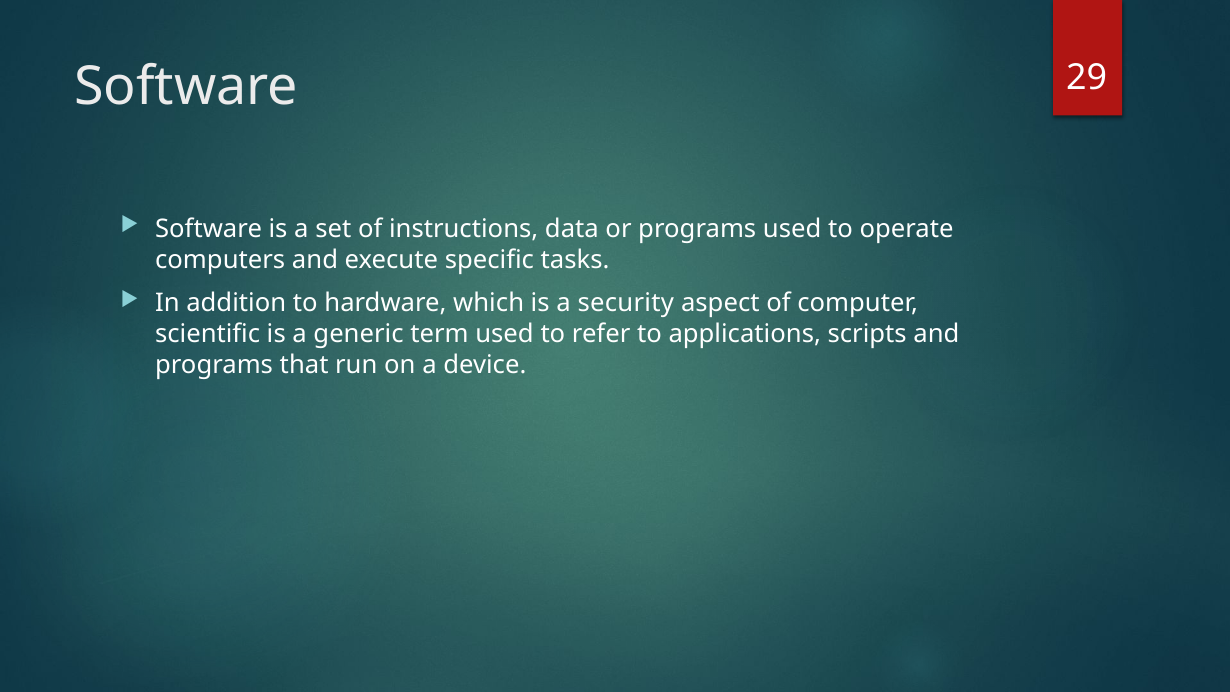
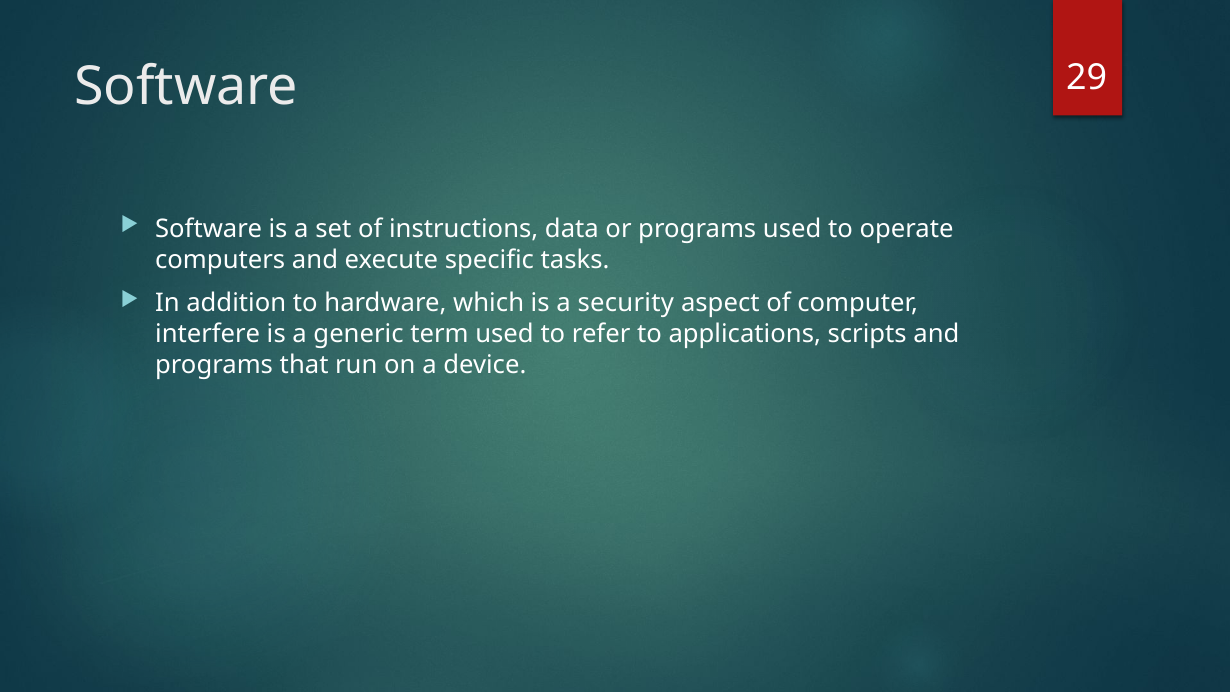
scientific: scientific -> interfere
